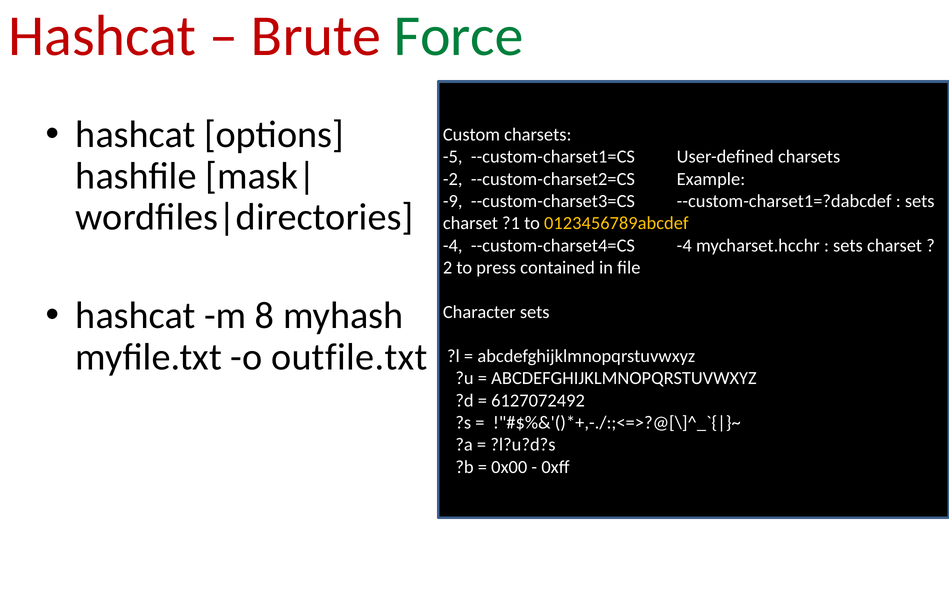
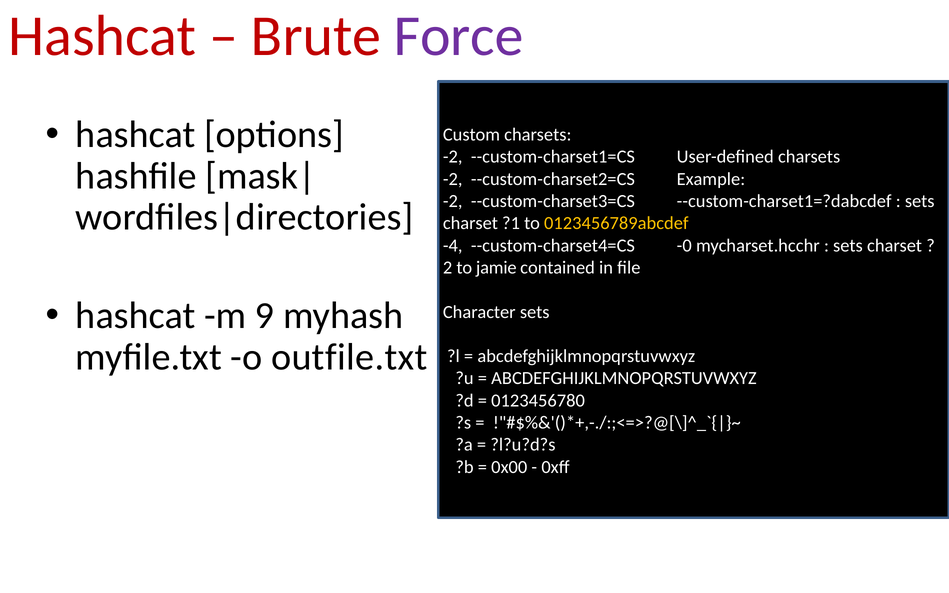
Force colour: green -> purple
-5 at (453, 157): -5 -> -2
-9 at (453, 201): -9 -> -2
--custom-charset4=CS -4: -4 -> -0
press: press -> jamie
8: 8 -> 9
6127072492: 6127072492 -> 0123456780
